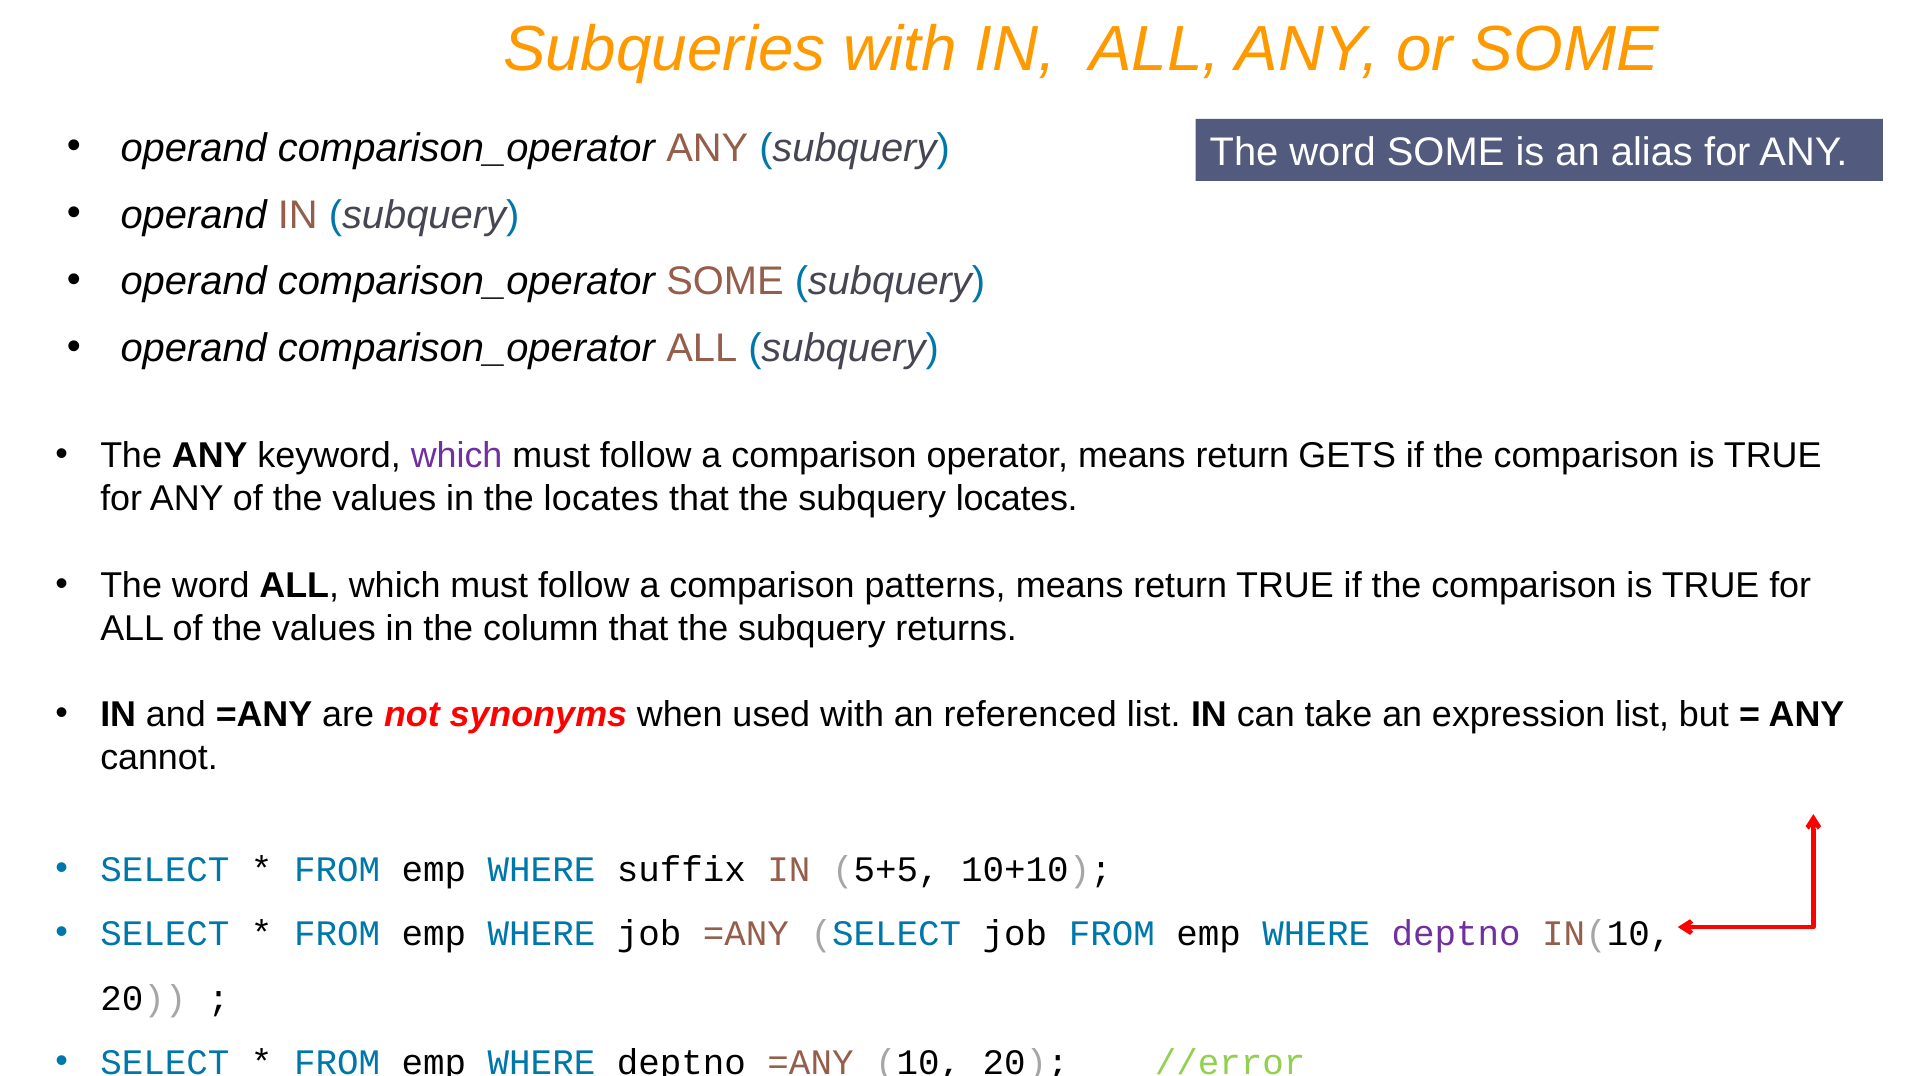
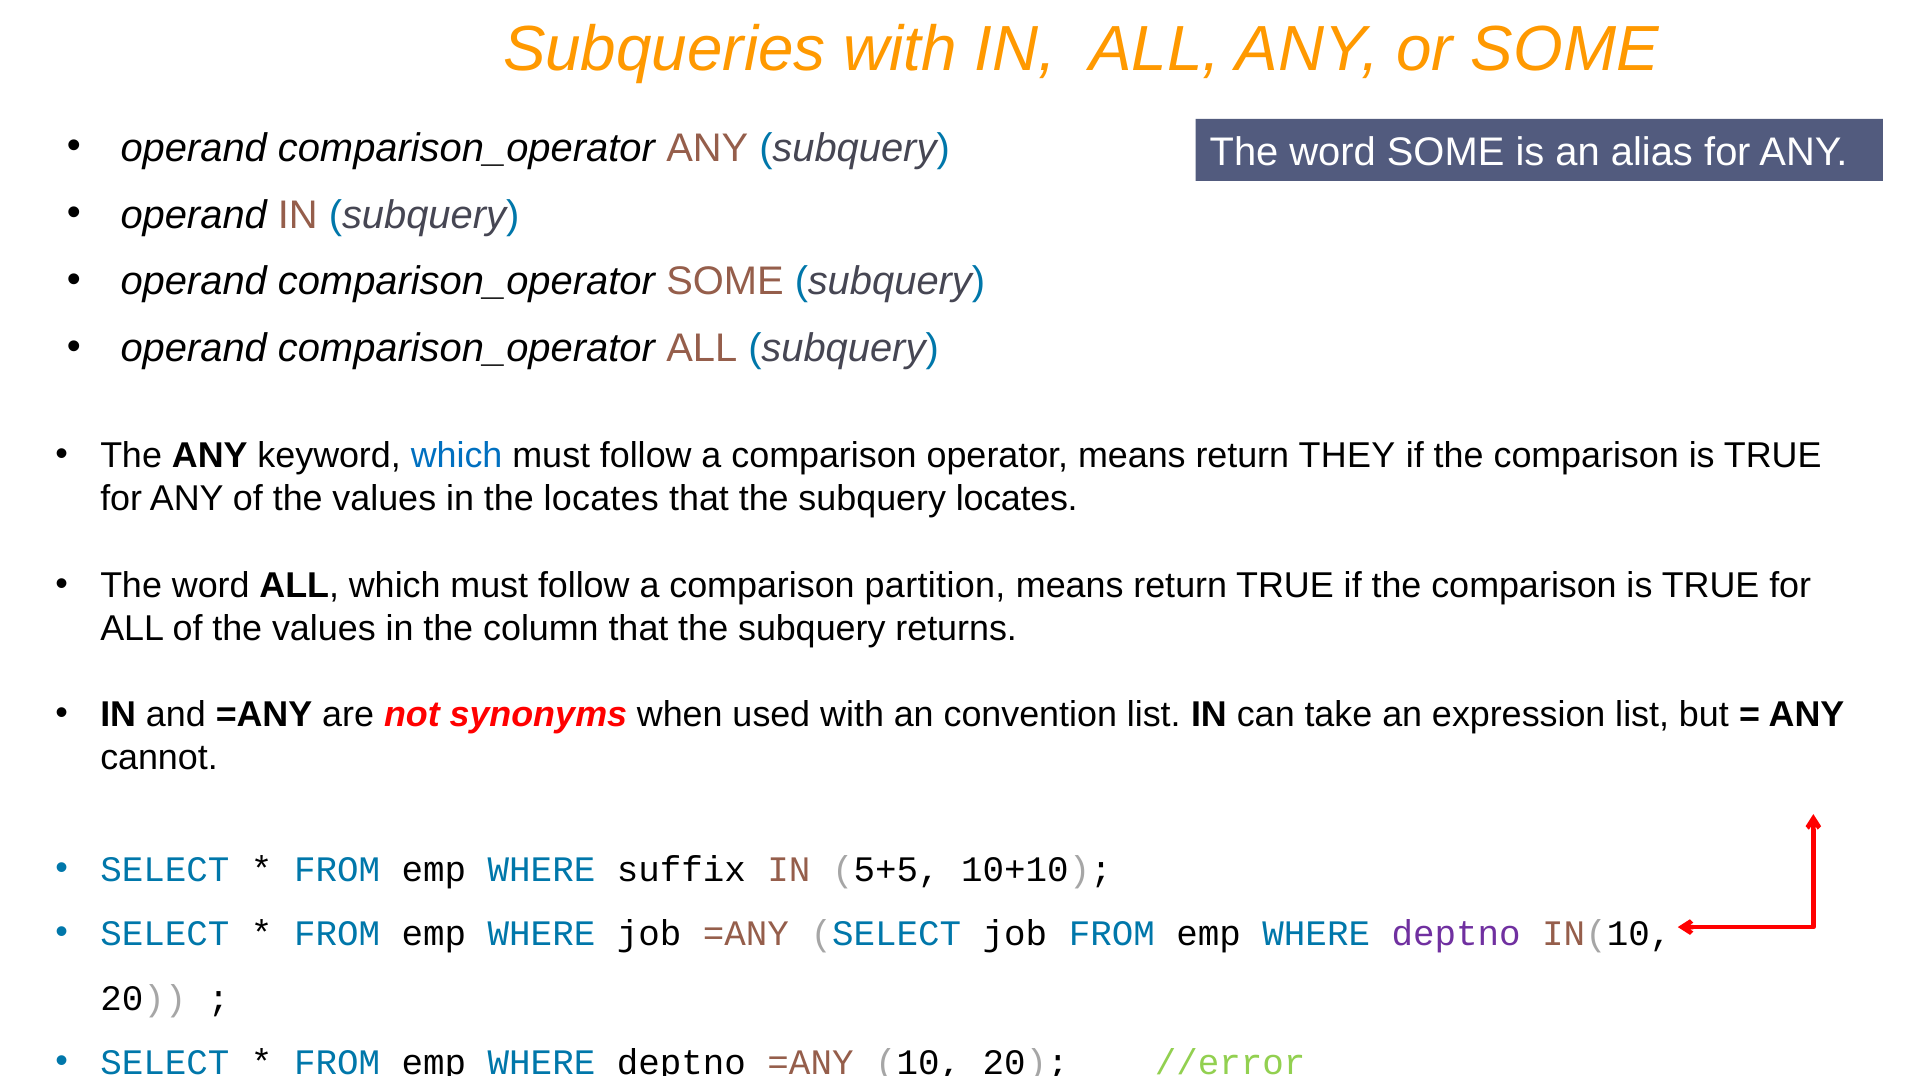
which at (457, 456) colour: purple -> blue
GETS: GETS -> THEY
patterns: patterns -> partition
referenced: referenced -> convention
